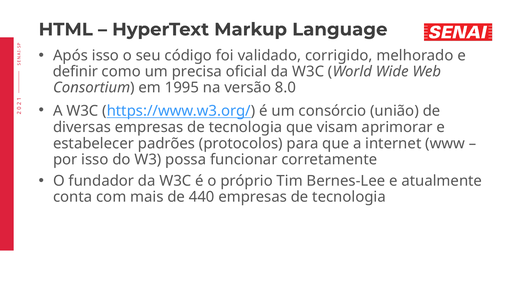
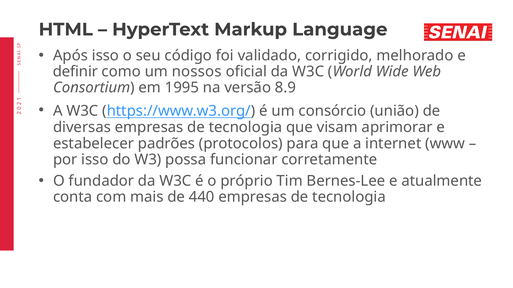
precisa: precisa -> nossos
8.0: 8.0 -> 8.9
